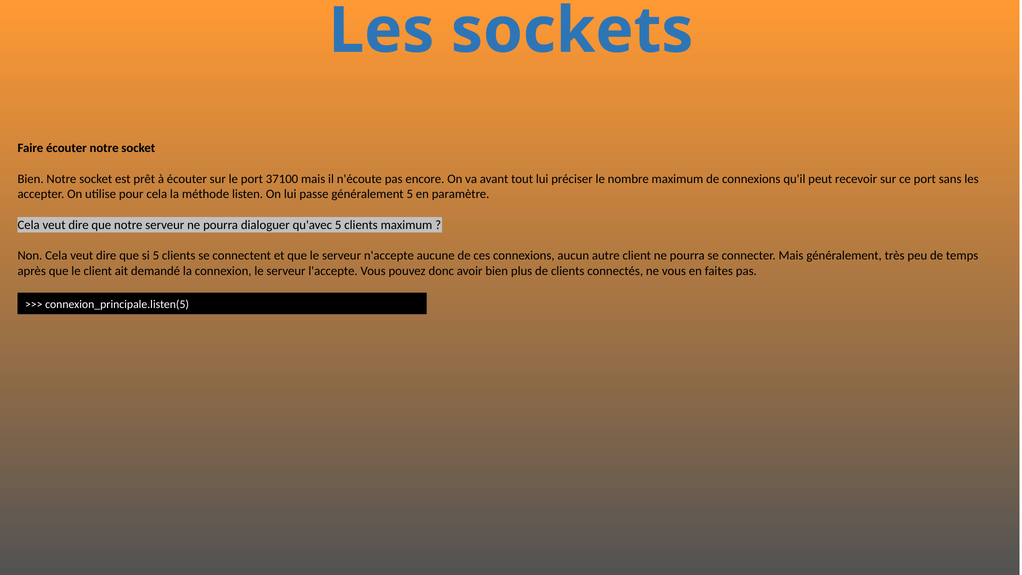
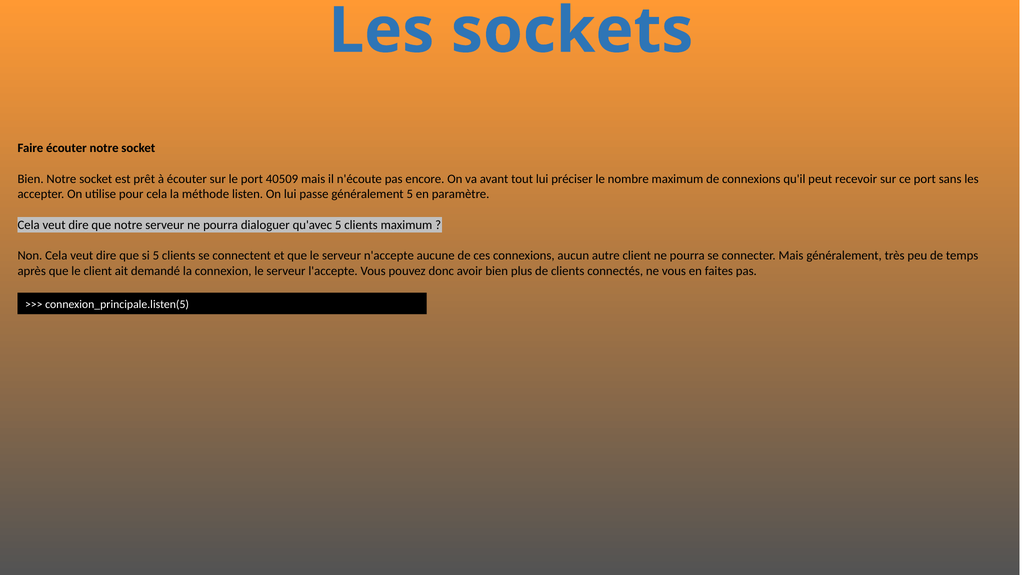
37100: 37100 -> 40509
